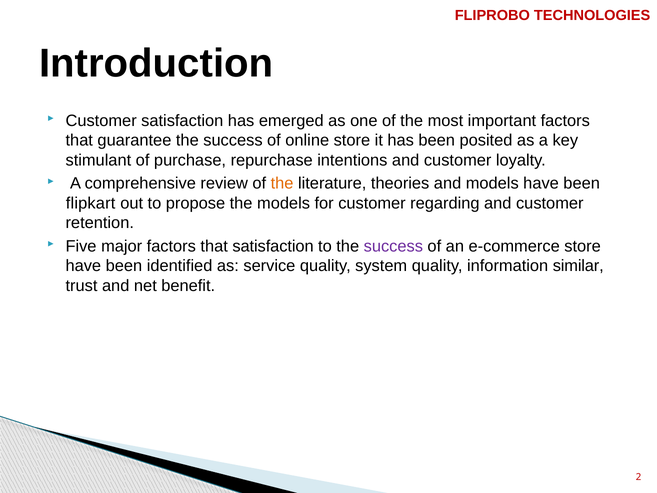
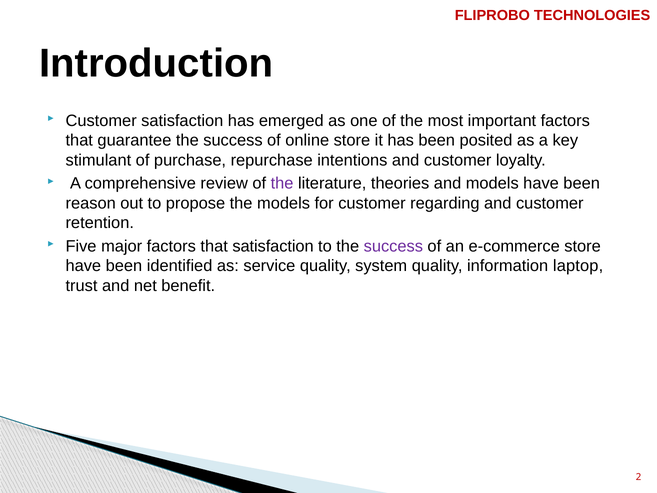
the at (282, 183) colour: orange -> purple
flipkart: flipkart -> reason
similar: similar -> laptop
